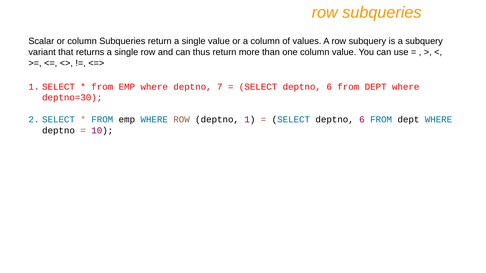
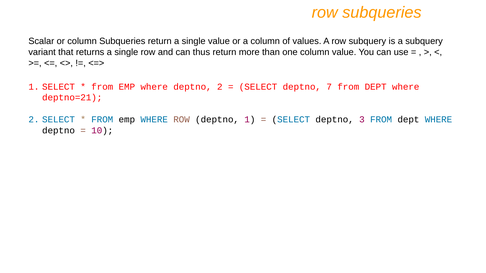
deptno 7: 7 -> 2
6 at (329, 87): 6 -> 7
deptno=30: deptno=30 -> deptno=21
6 at (362, 120): 6 -> 3
